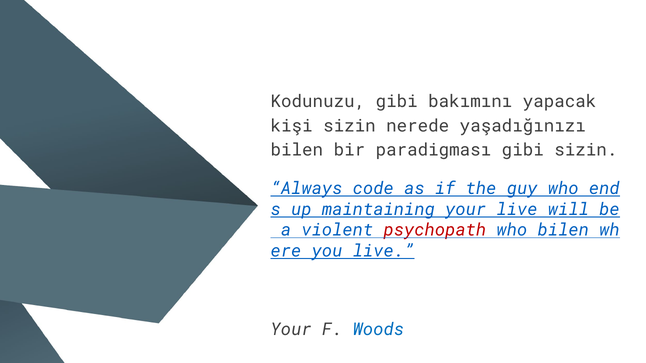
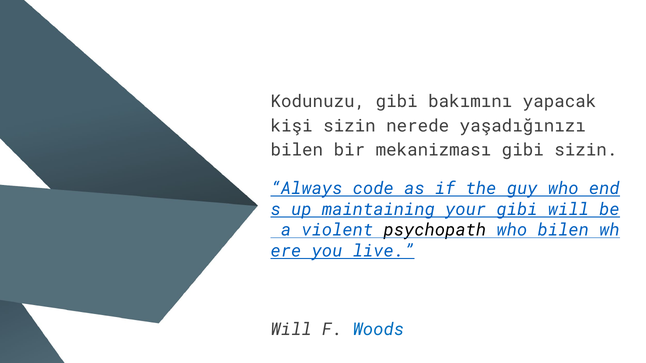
paradigması: paradigması -> mekanizması
your live: live -> gibi
psychopath colour: red -> black
Your at (291, 330): Your -> Will
